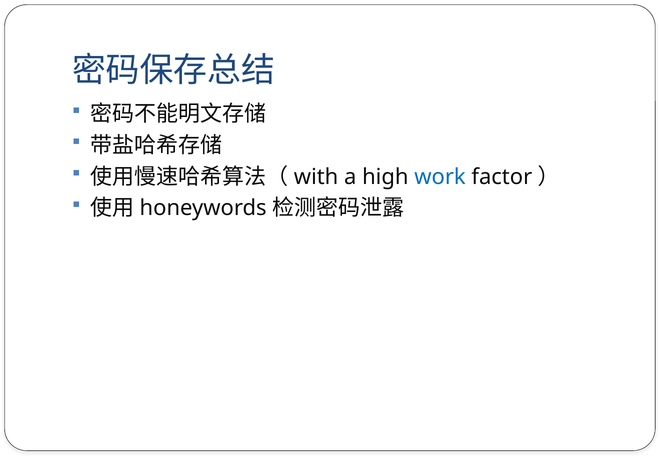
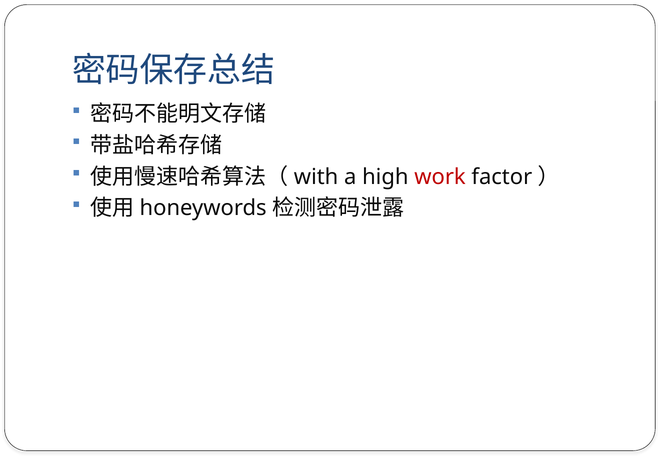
work colour: blue -> red
